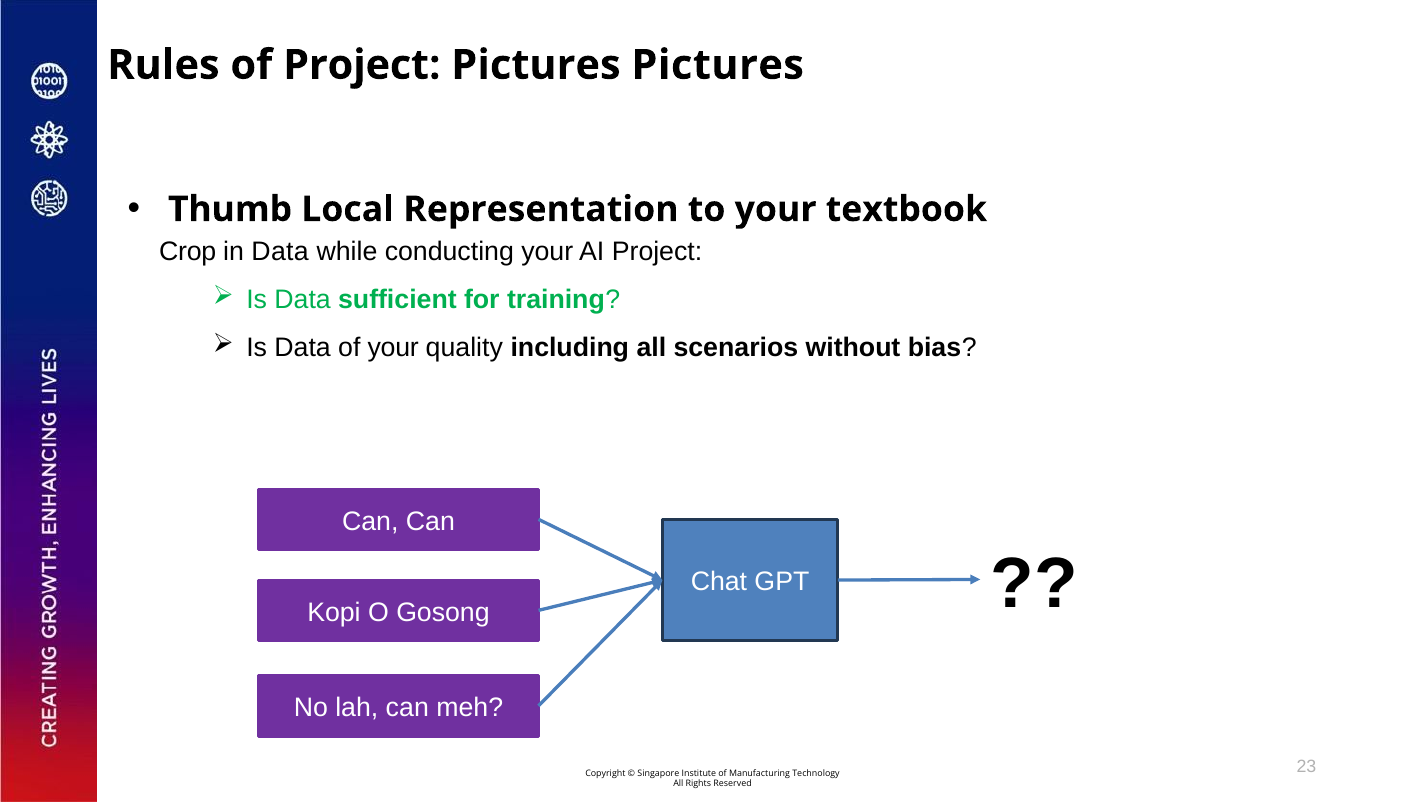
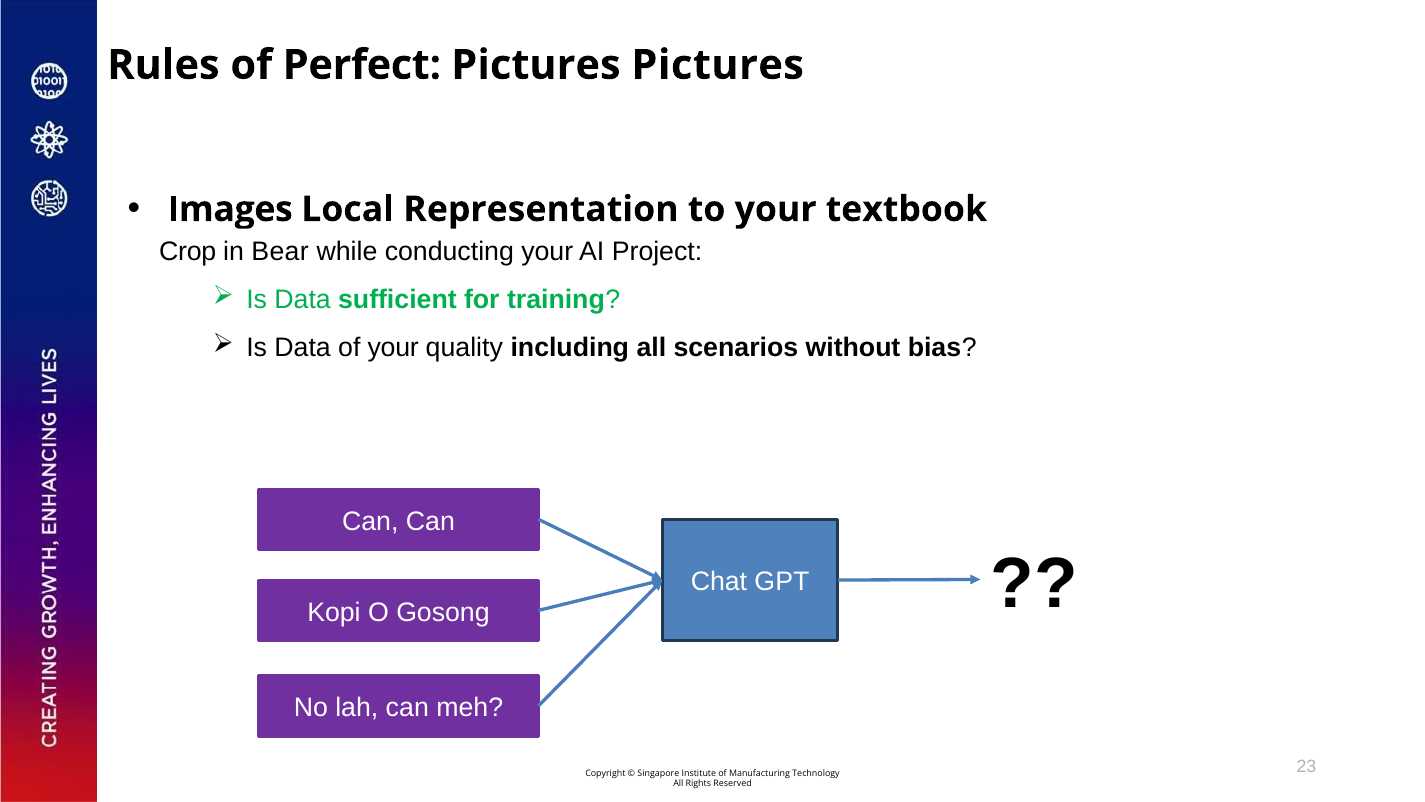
of Project: Project -> Perfect
Thumb: Thumb -> Images
in Data: Data -> Bear
